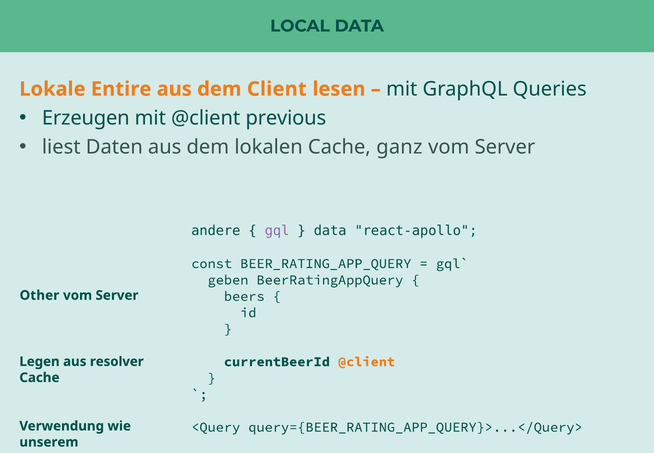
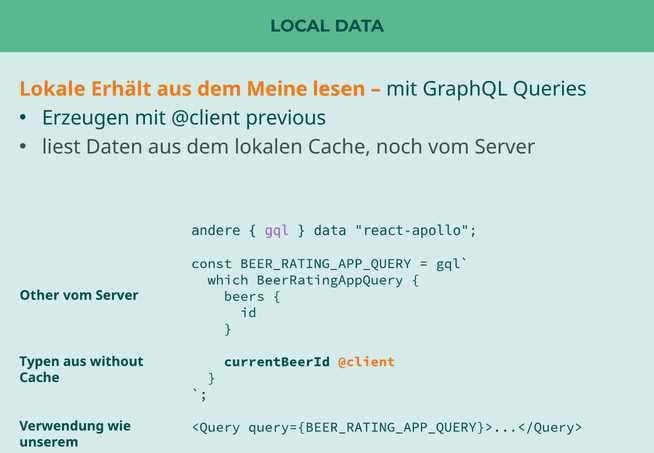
Entire: Entire -> Erhält
Client: Client -> Meine
ganz: ganz -> noch
geben: geben -> which
Legen: Legen -> Typen
resolver: resolver -> without
